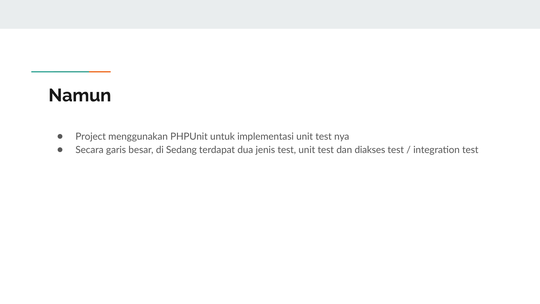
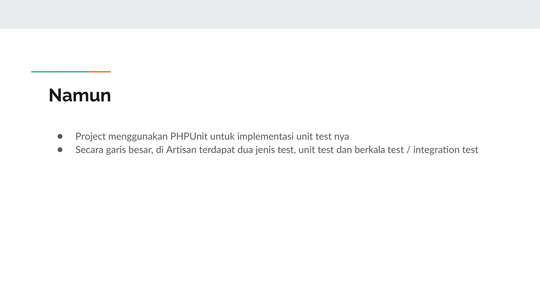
Sedang: Sedang -> Artisan
diakses: diakses -> berkala
